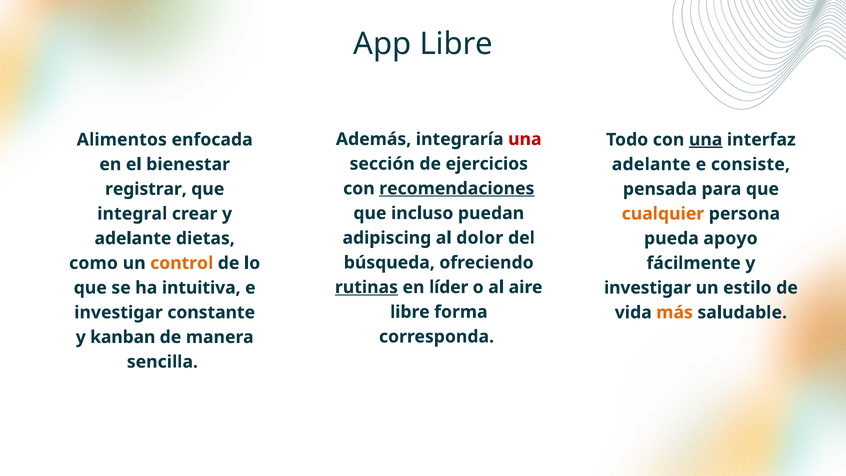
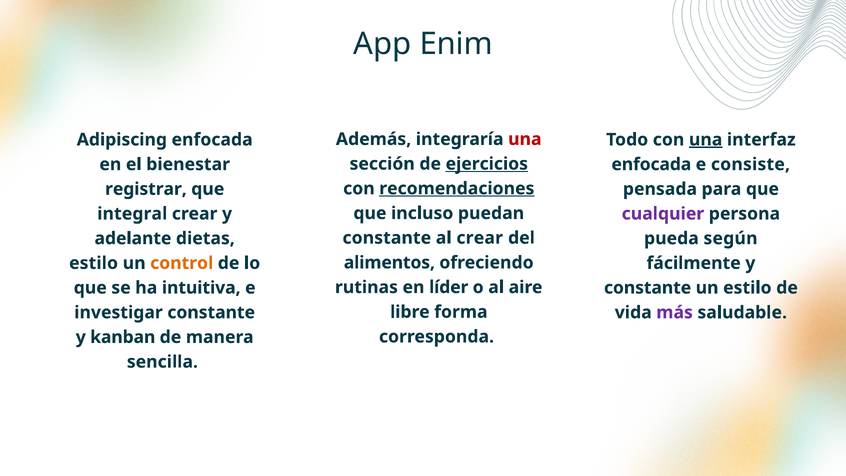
App Libre: Libre -> Enim
Alimentos: Alimentos -> Adipiscing
ejercicios underline: none -> present
adelante at (651, 164): adelante -> enfocada
cualquier colour: orange -> purple
adipiscing at (387, 238): adipiscing -> constante
al dolor: dolor -> crear
apoyo: apoyo -> según
búsqueda: búsqueda -> alimentos
como at (94, 263): como -> estilo
rutinas underline: present -> none
investigar at (648, 288): investigar -> constante
más colour: orange -> purple
